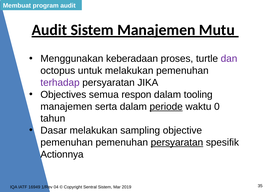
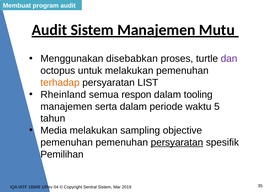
keberadaan: keberadaan -> disebabkan
terhadap colour: purple -> orange
JIKA: JIKA -> LIST
Objectives: Objectives -> Rheinland
periode underline: present -> none
0: 0 -> 5
Dasar: Dasar -> Media
Actionnya: Actionnya -> Pemilihan
